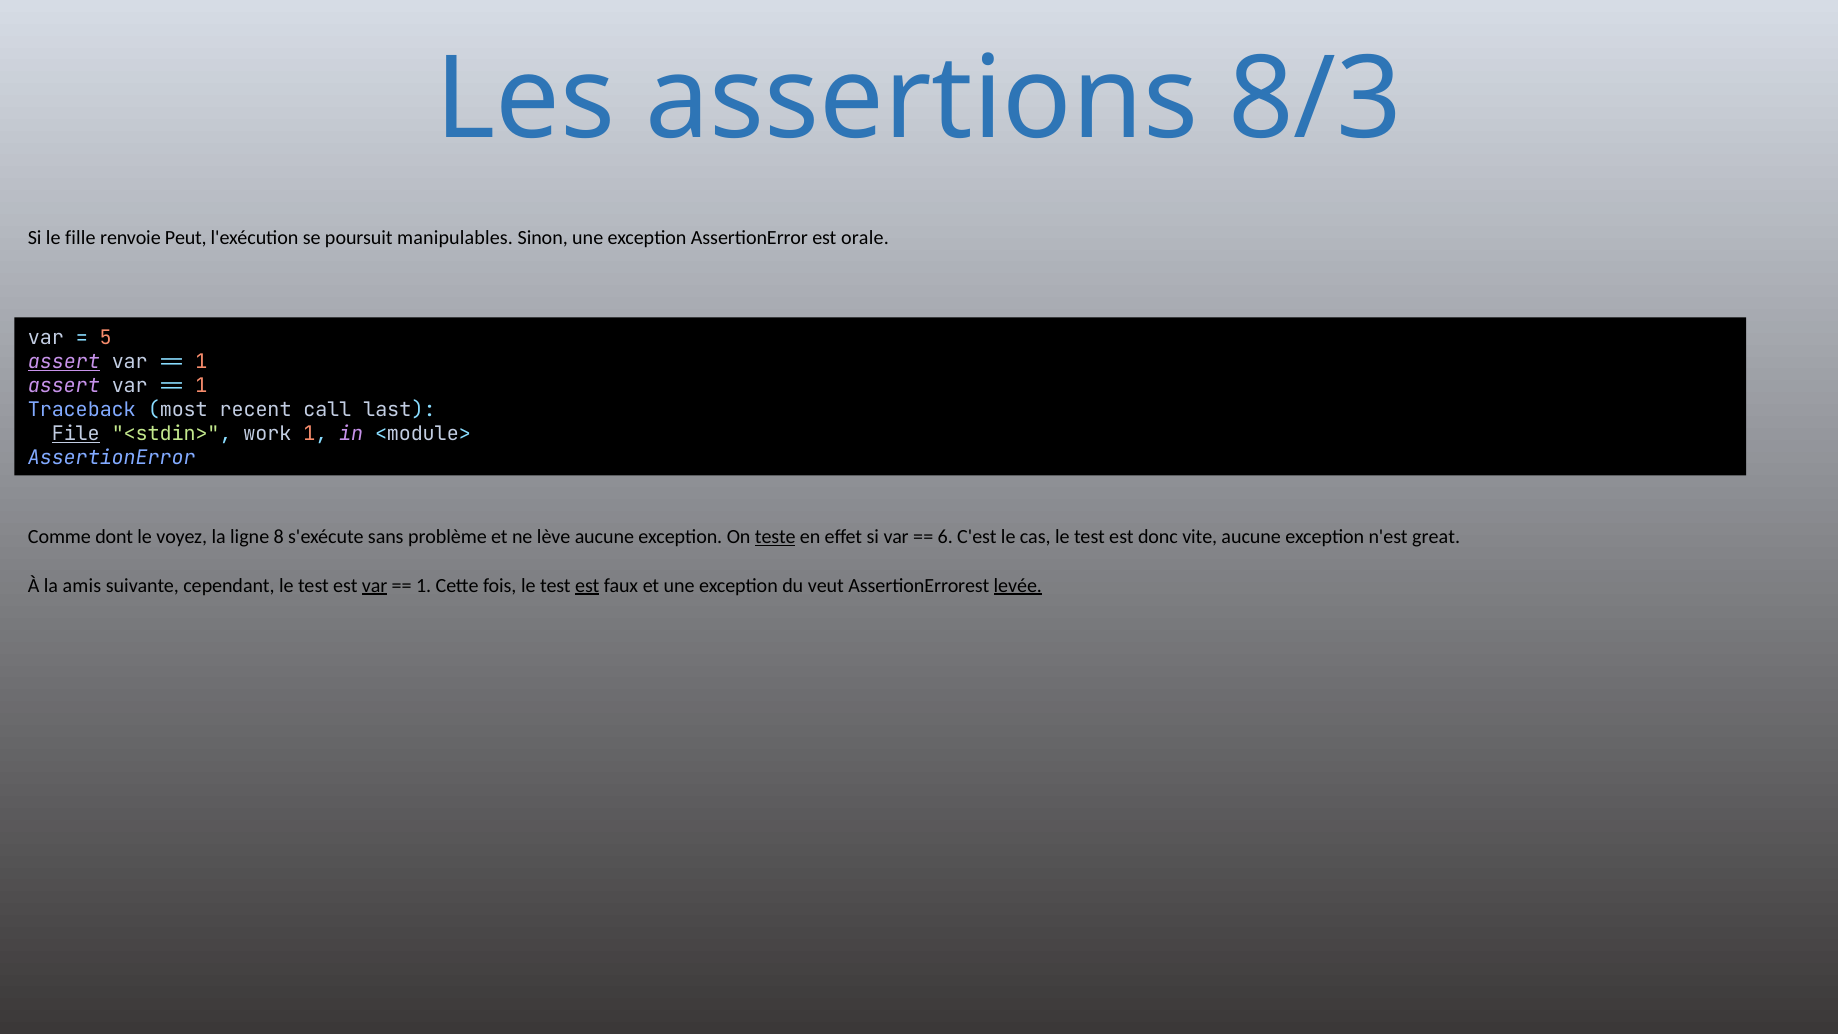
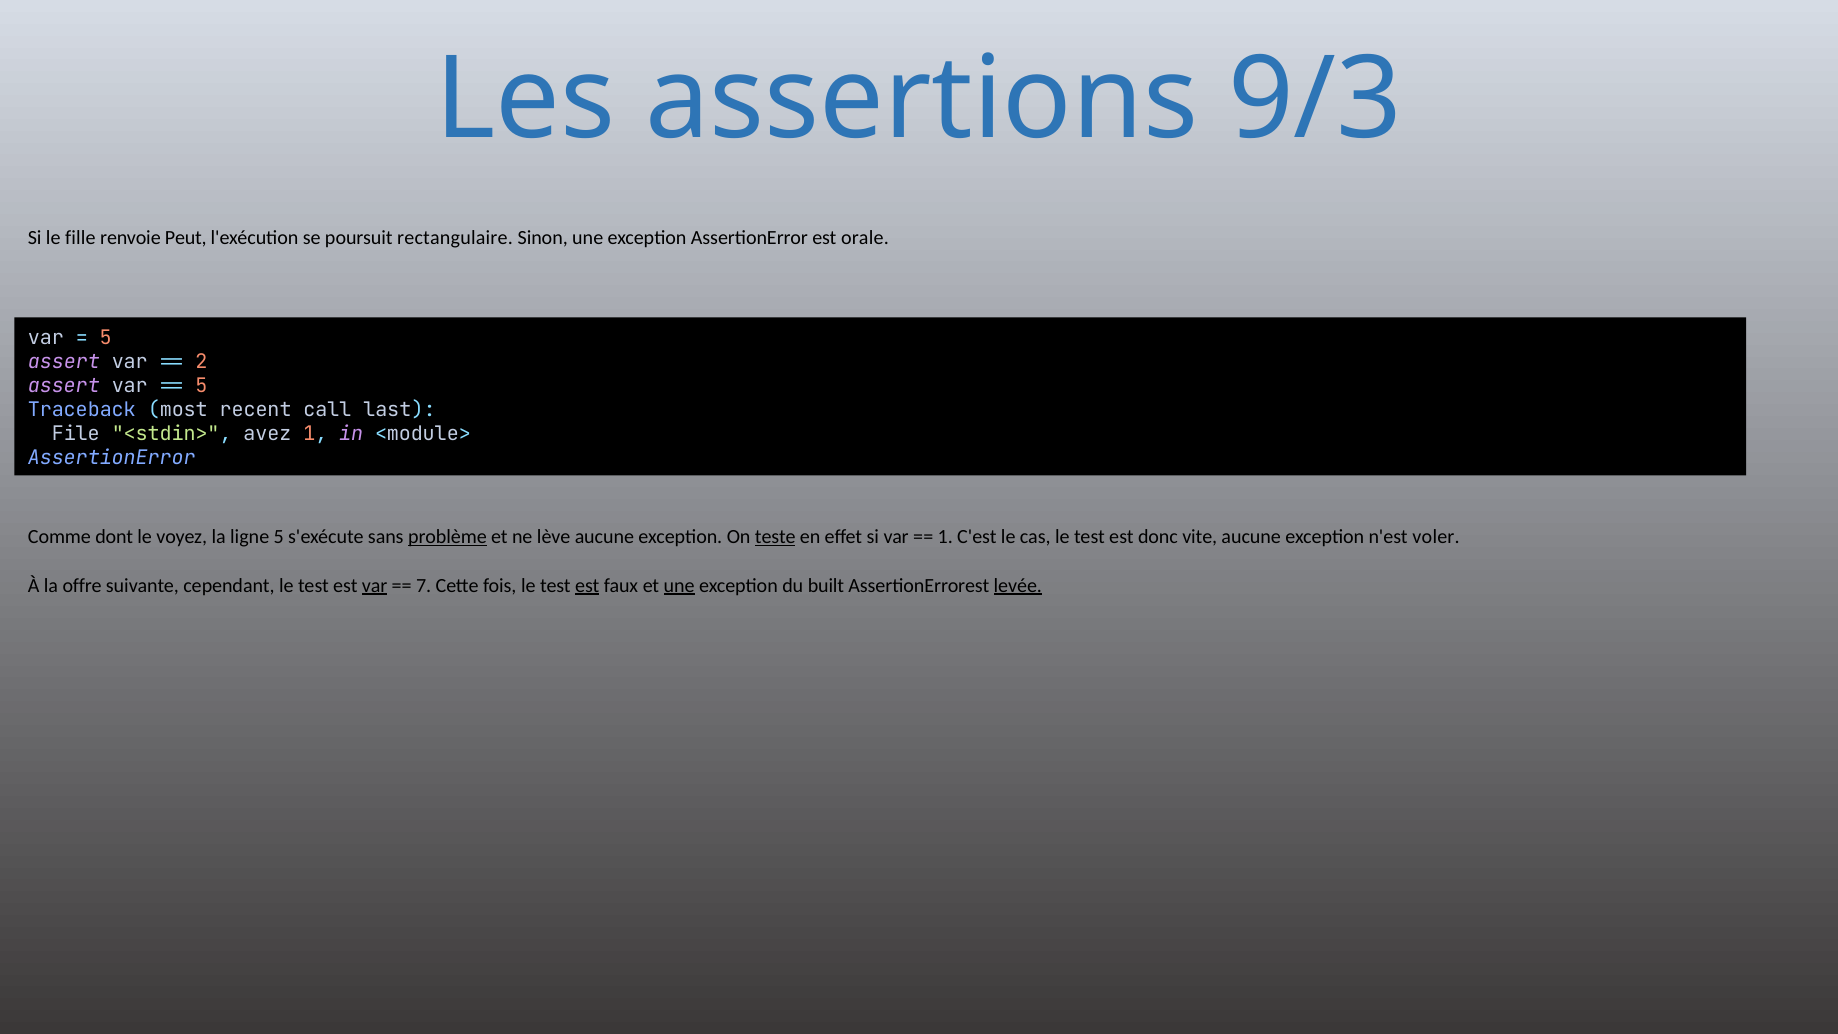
8/3: 8/3 -> 9/3
manipulables: manipulables -> rectangulaire
assert at (64, 362) underline: present -> none
1 at (201, 362): 1 -> 2
1 at (201, 386): 1 -> 5
File underline: present -> none
work: work -> avez
ligne 8: 8 -> 5
problème underline: none -> present
6 at (945, 537): 6 -> 1
great: great -> voler
amis: amis -> offre
1 at (424, 585): 1 -> 7
une at (679, 585) underline: none -> present
veut: veut -> built
